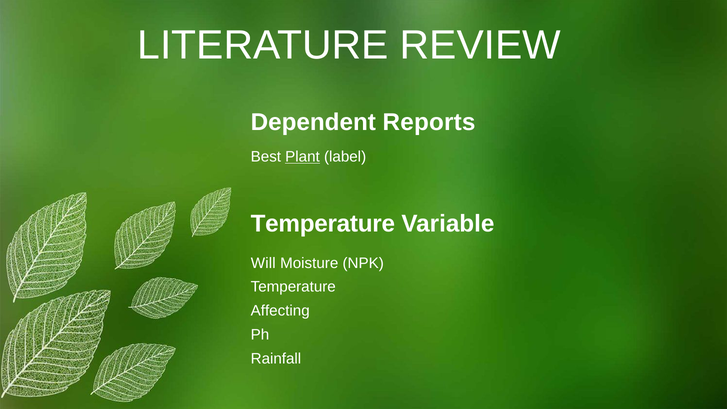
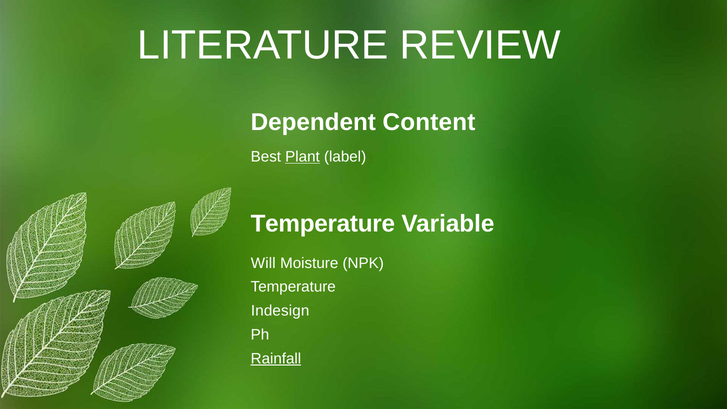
Reports: Reports -> Content
Affecting: Affecting -> Indesign
Rainfall underline: none -> present
